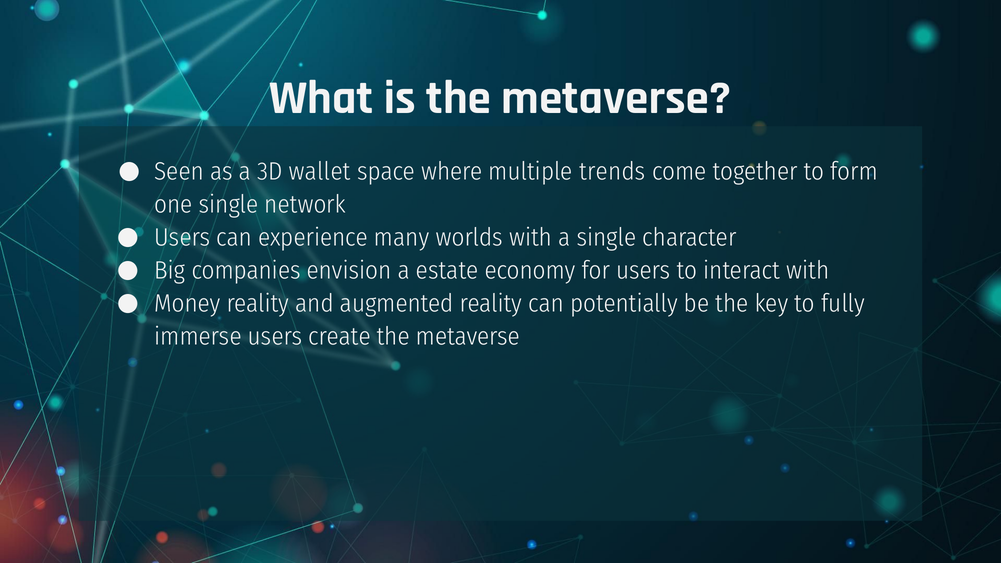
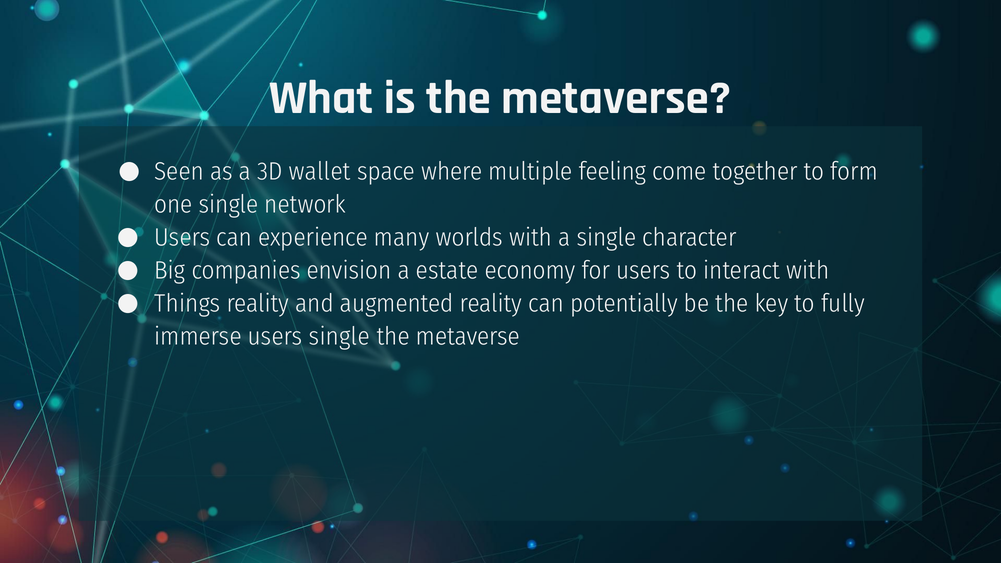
trends: trends -> feeling
Money: Money -> Things
users create: create -> single
